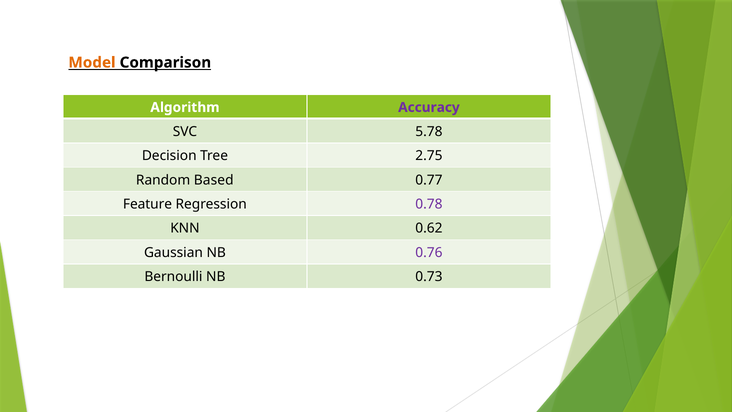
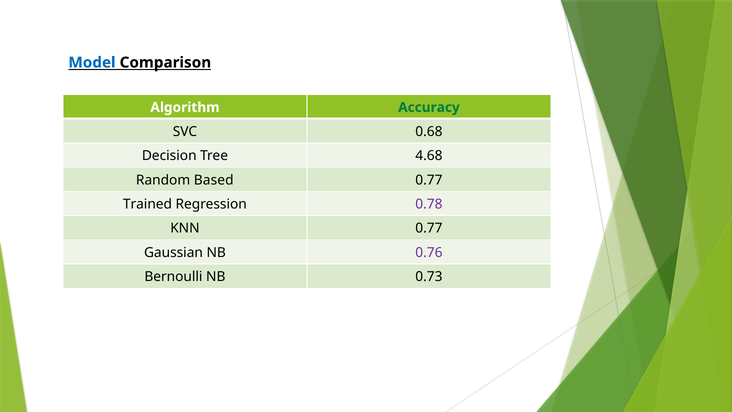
Model colour: orange -> blue
Accuracy colour: purple -> green
5.78: 5.78 -> 0.68
2.75: 2.75 -> 4.68
Feature: Feature -> Trained
KNN 0.62: 0.62 -> 0.77
